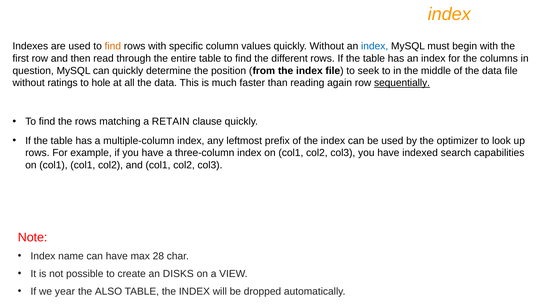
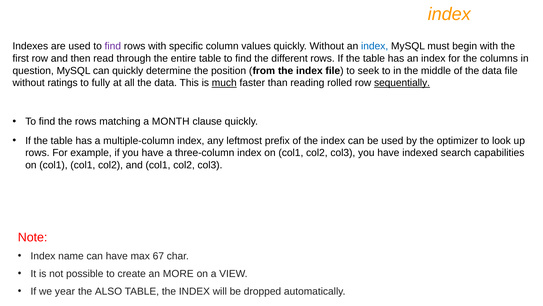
find at (113, 46) colour: orange -> purple
hole: hole -> fully
much underline: none -> present
again: again -> rolled
RETAIN: RETAIN -> MONTH
28: 28 -> 67
DISKS: DISKS -> MORE
